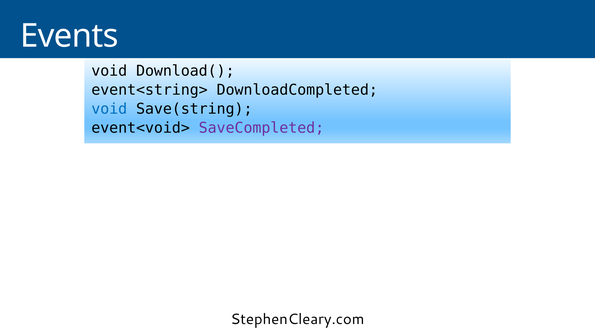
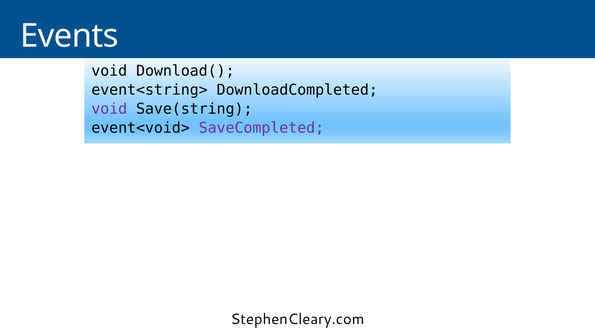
void at (109, 109) colour: blue -> purple
